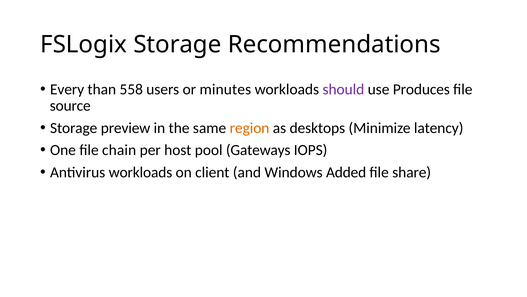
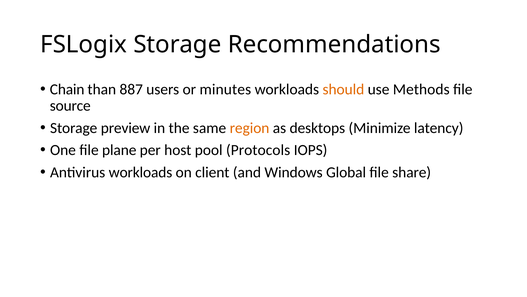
Every: Every -> Chain
558: 558 -> 887
should colour: purple -> orange
Produces: Produces -> Methods
chain: chain -> plane
Gateways: Gateways -> Protocols
Added: Added -> Global
